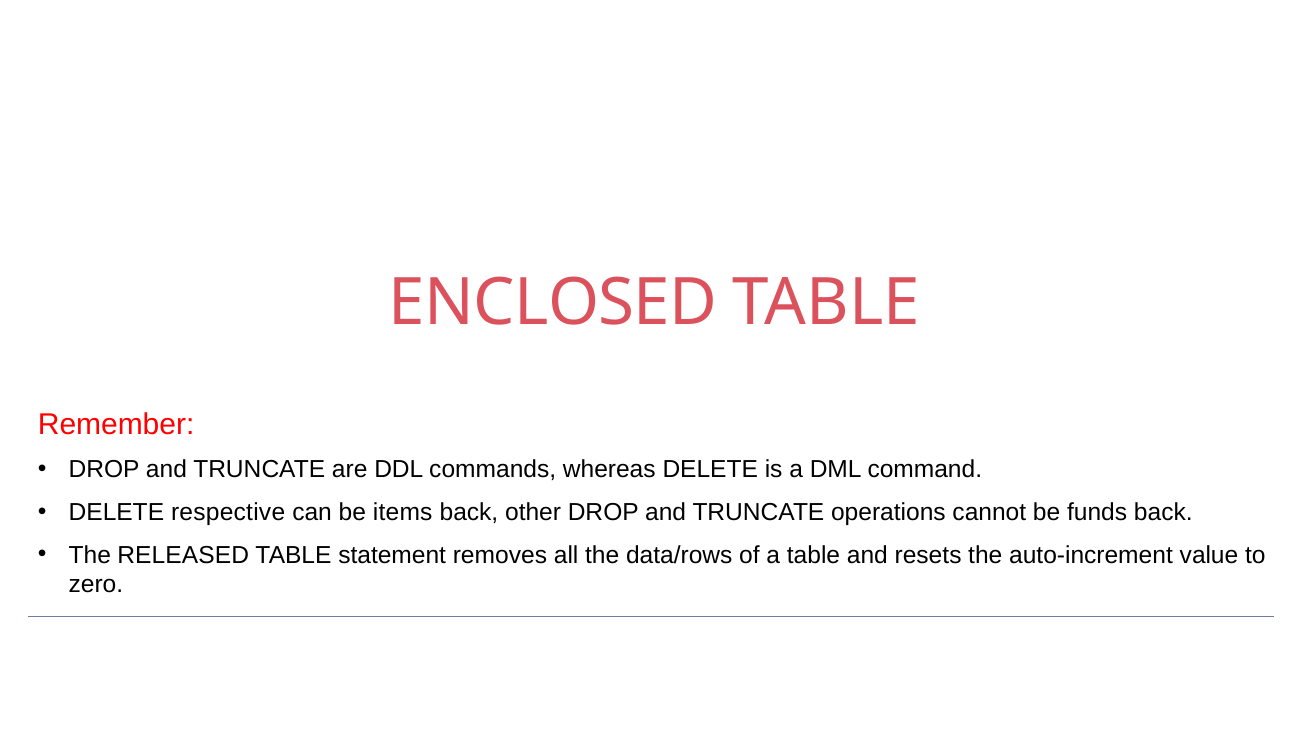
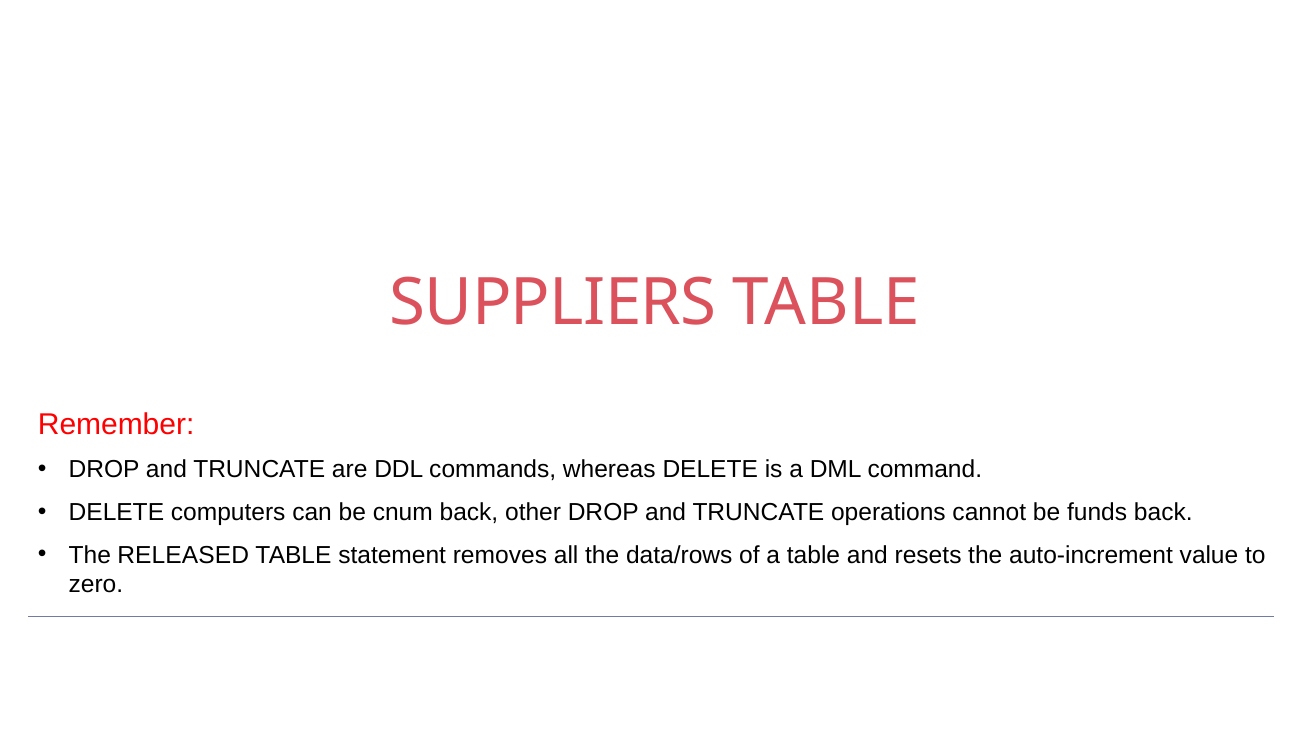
ENCLOSED: ENCLOSED -> SUPPLIERS
respective: respective -> computers
items: items -> cnum
